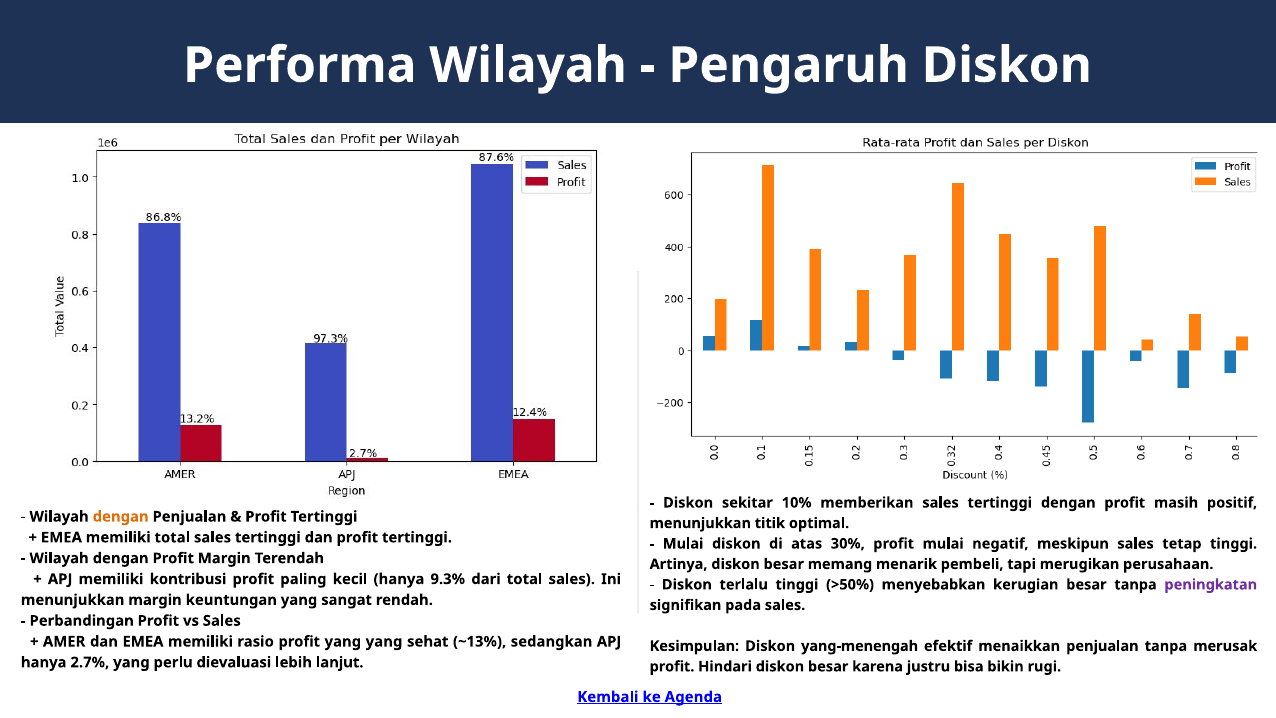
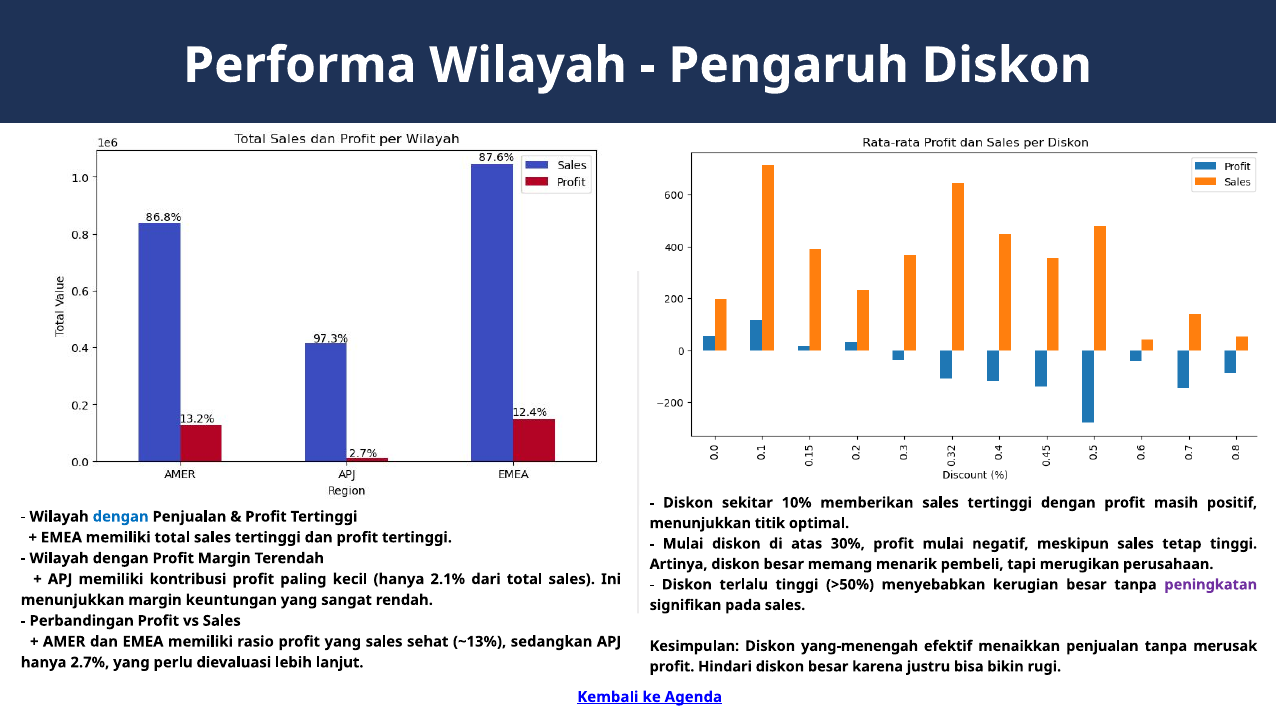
dengan at (121, 516) colour: orange -> blue
9.3%: 9.3% -> 2.1%
yang yang: yang -> sales
